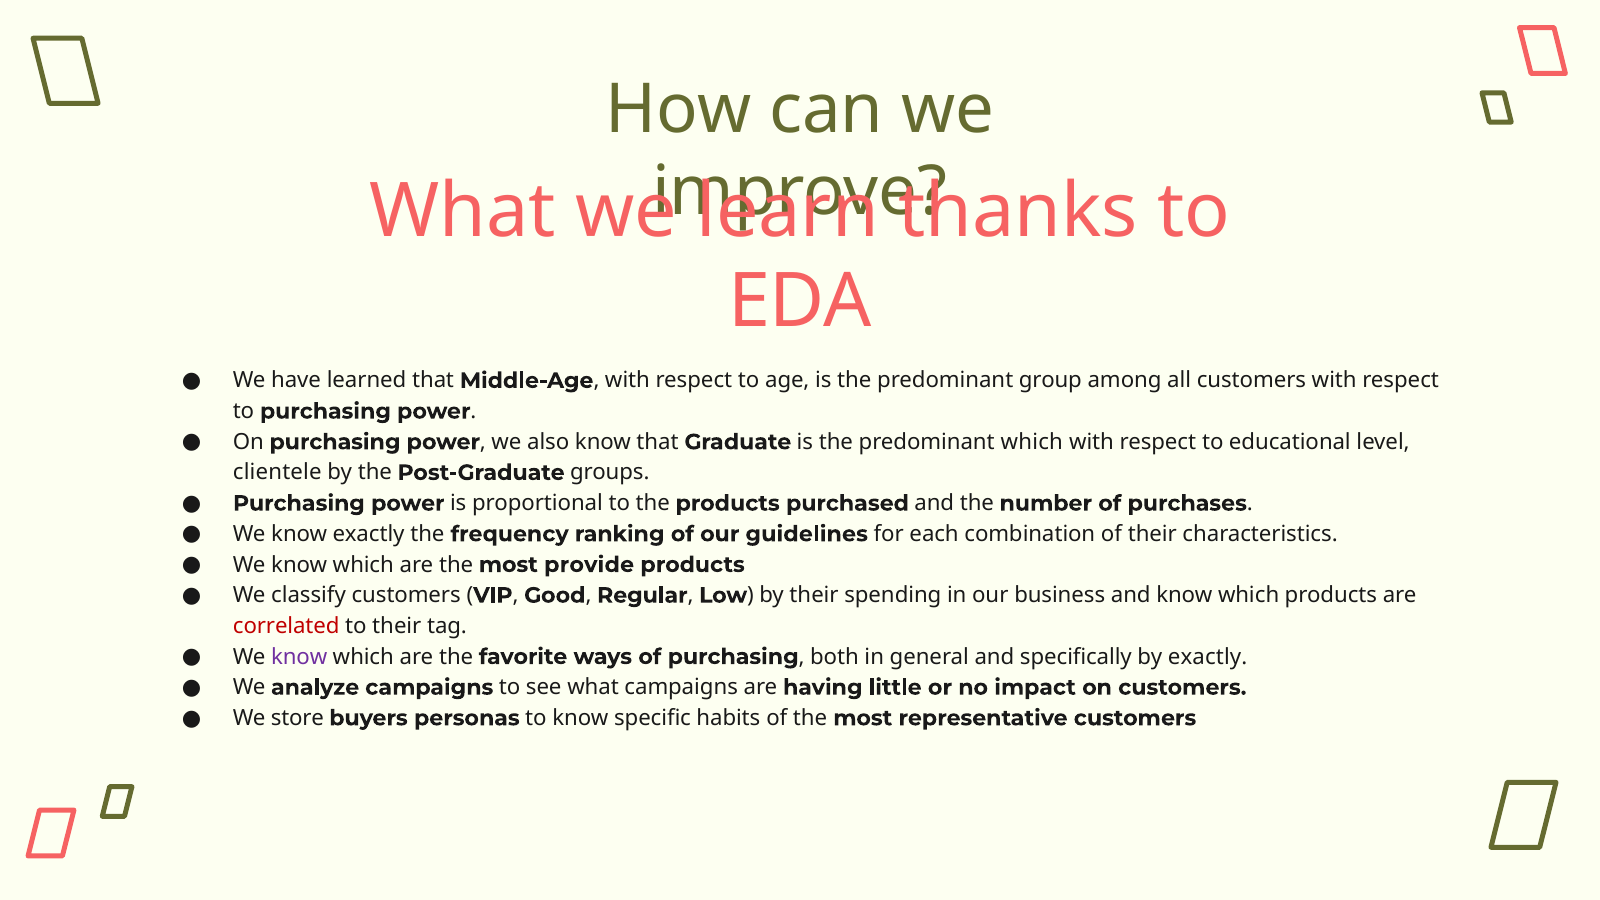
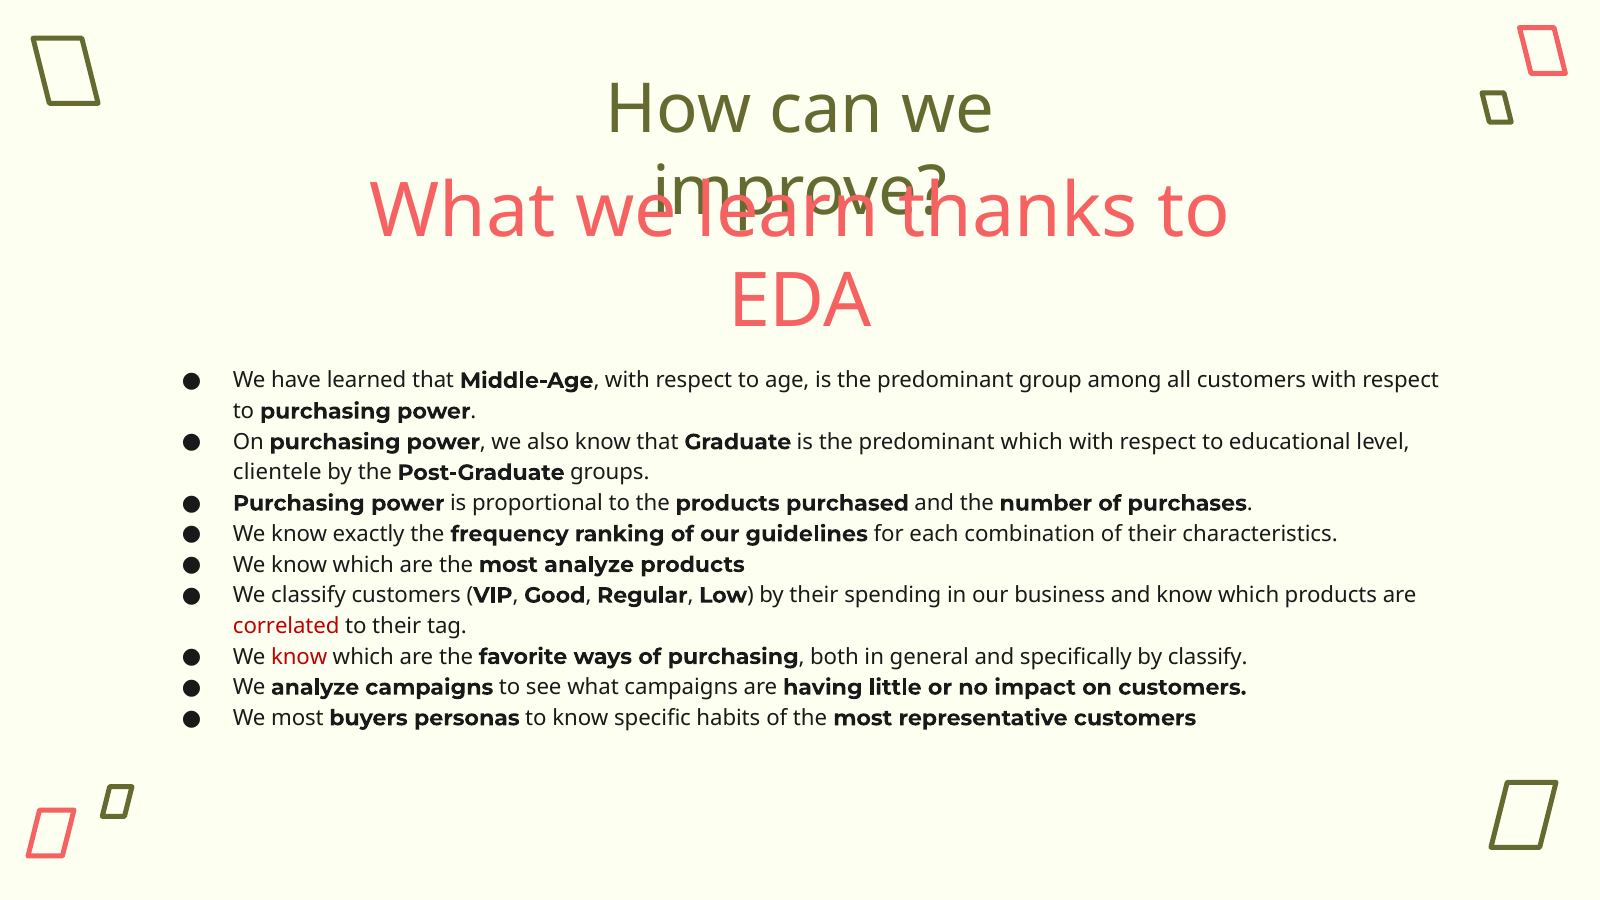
most provide: provide -> analyze
know at (299, 657) colour: purple -> red
by exactly: exactly -> classify
We store: store -> most
